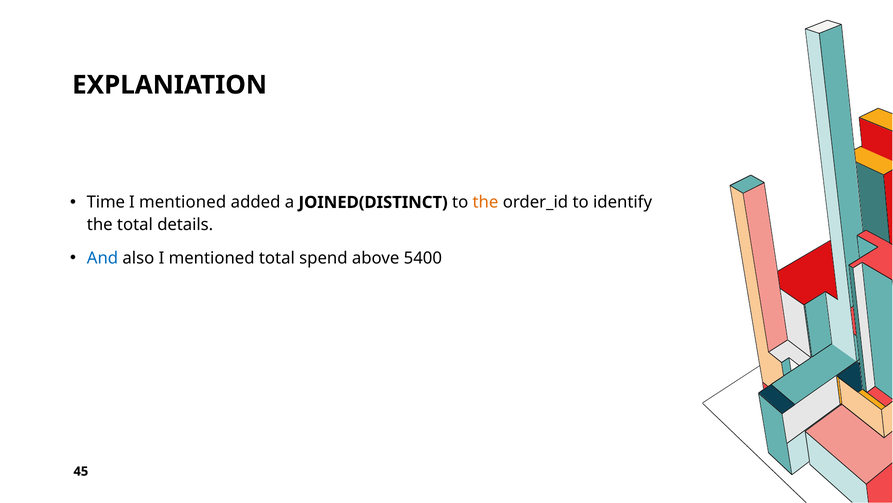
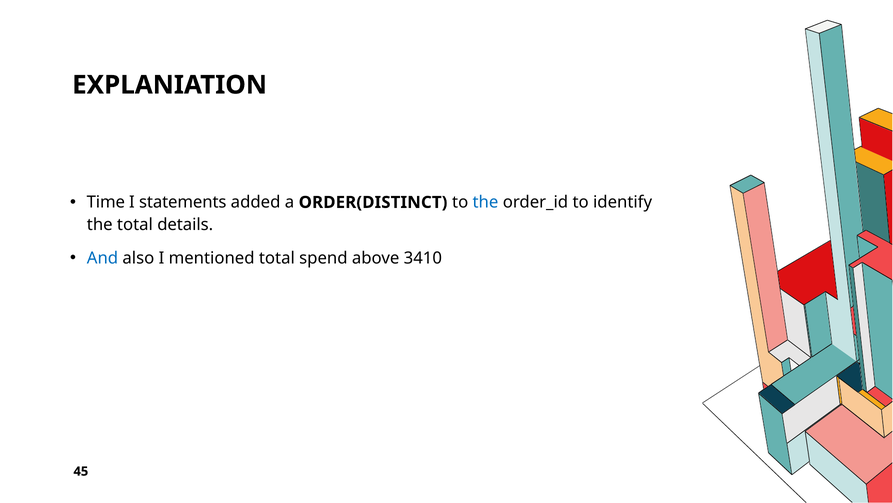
mentioned at (183, 202): mentioned -> statements
JOINED(DISTINCT: JOINED(DISTINCT -> ORDER(DISTINCT
the at (485, 202) colour: orange -> blue
5400: 5400 -> 3410
